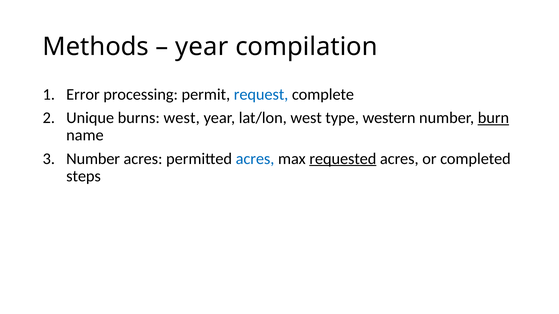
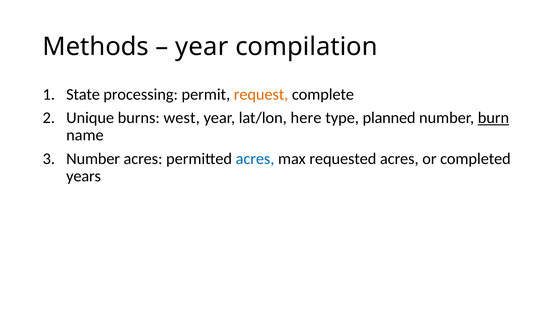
Error: Error -> State
request colour: blue -> orange
lat/lon west: west -> here
western: western -> planned
requested underline: present -> none
steps: steps -> years
